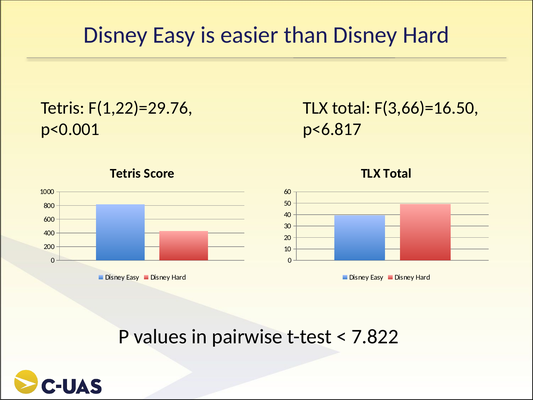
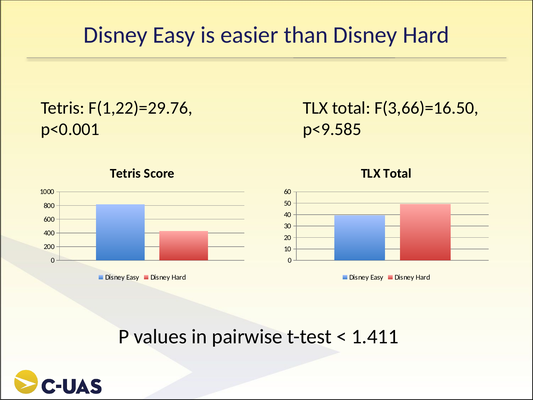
p<6.817: p<6.817 -> p<9.585
7.822: 7.822 -> 1.411
